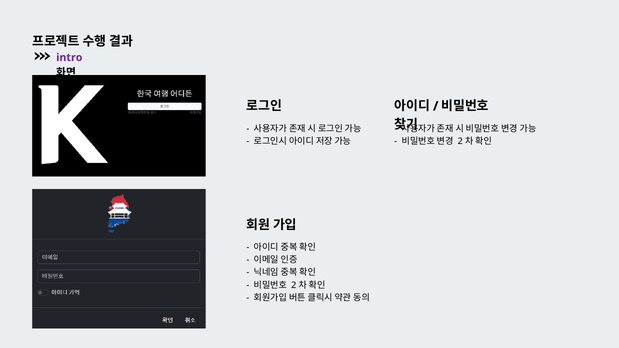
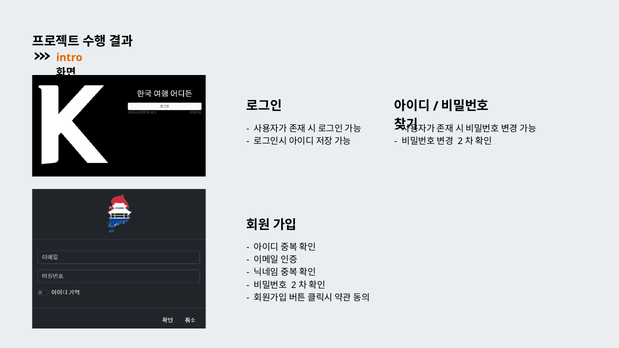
intro colour: purple -> orange
